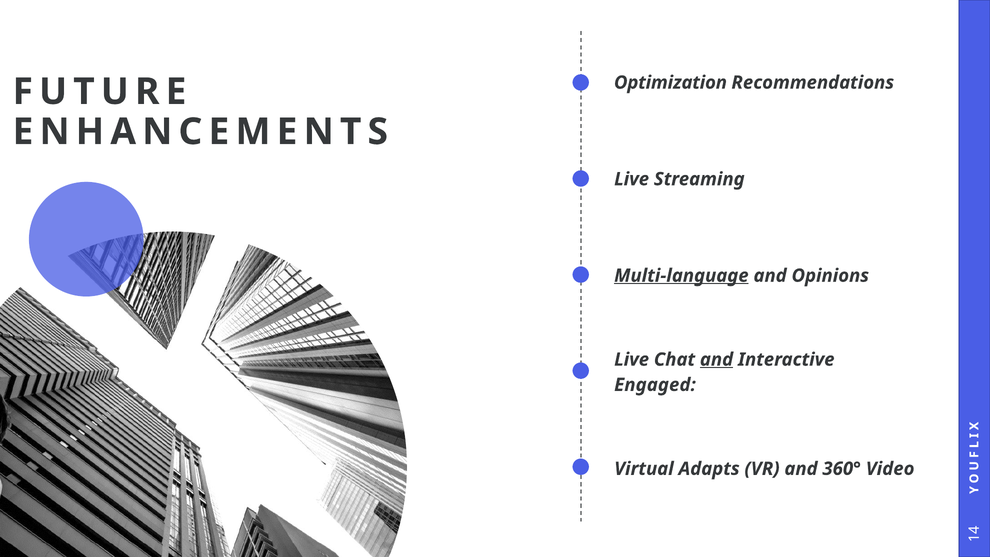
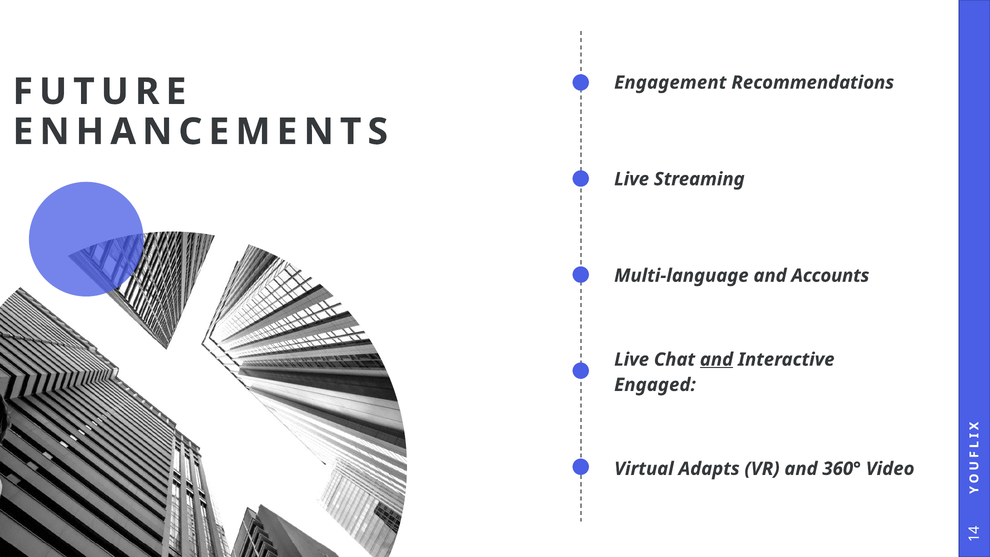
Optimization: Optimization -> Engagement
Multi-language underline: present -> none
Opinions: Opinions -> Accounts
